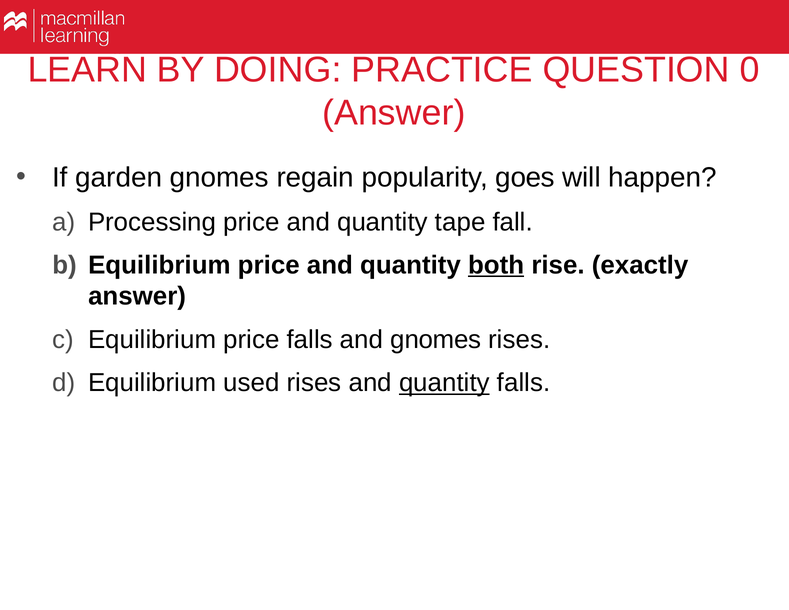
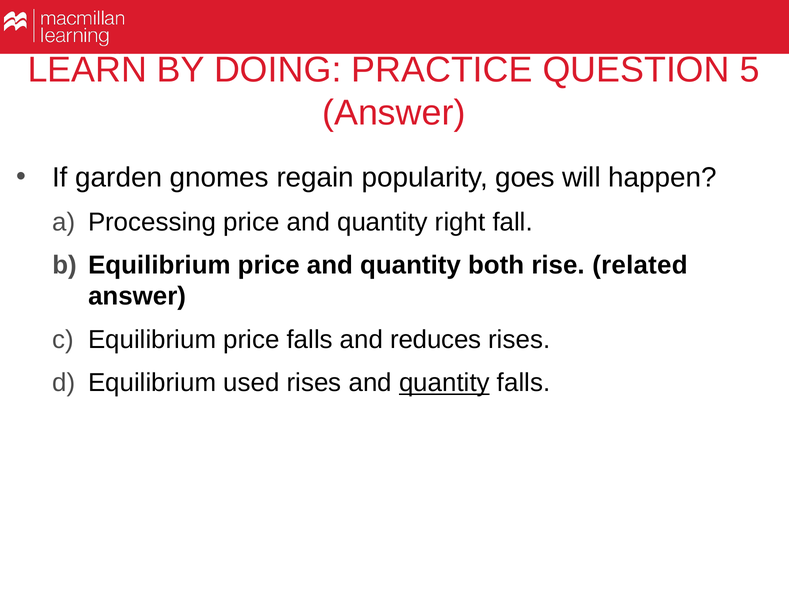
0: 0 -> 5
tape: tape -> right
both underline: present -> none
exactly: exactly -> related
and gnomes: gnomes -> reduces
